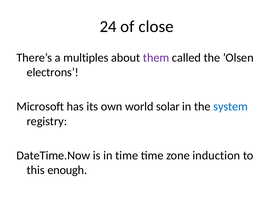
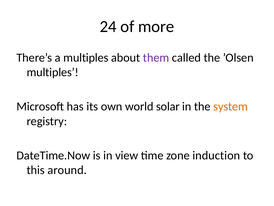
close: close -> more
electrons at (53, 72): electrons -> multiples
system colour: blue -> orange
in time: time -> view
enough: enough -> around
